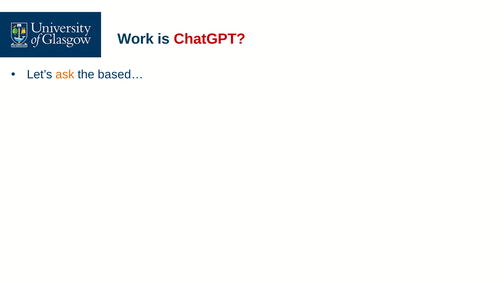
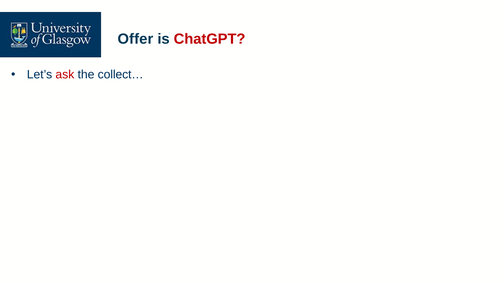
Work: Work -> Offer
ask colour: orange -> red
based…: based… -> collect…
